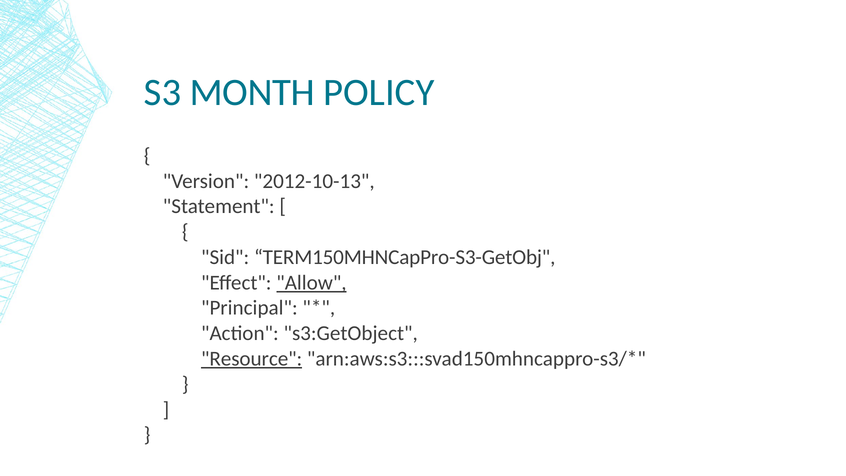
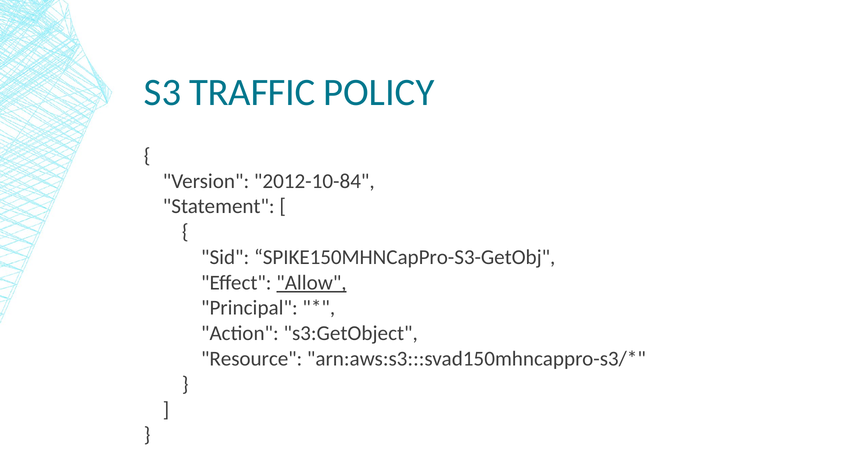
MONTH: MONTH -> TRAFFIC
2012-10-13: 2012-10-13 -> 2012-10-84
TERM150MHNCapPro-S3-GetObj: TERM150MHNCapPro-S3-GetObj -> SPIKE150MHNCapPro-S3-GetObj
Resource underline: present -> none
